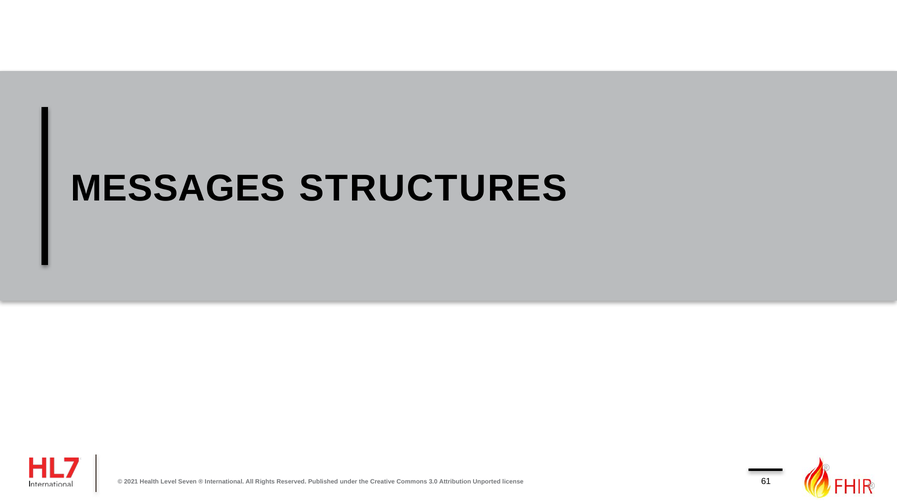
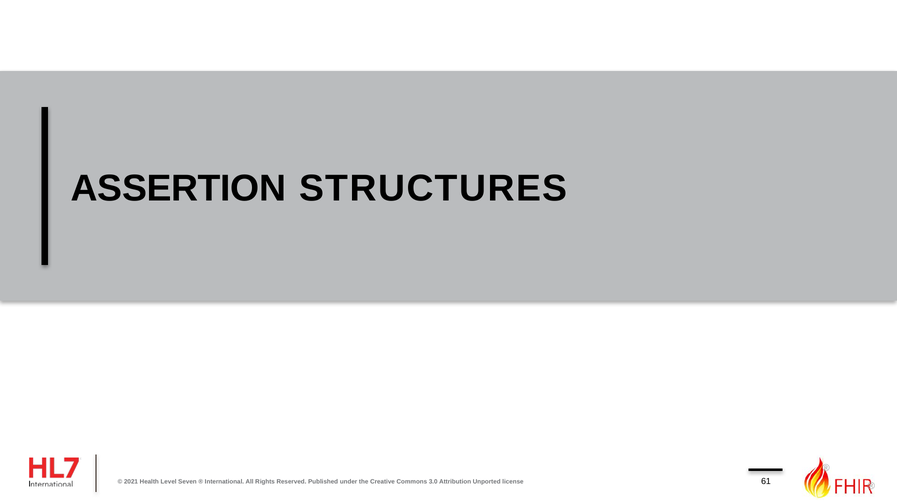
MESSAGES: MESSAGES -> ASSERTION
